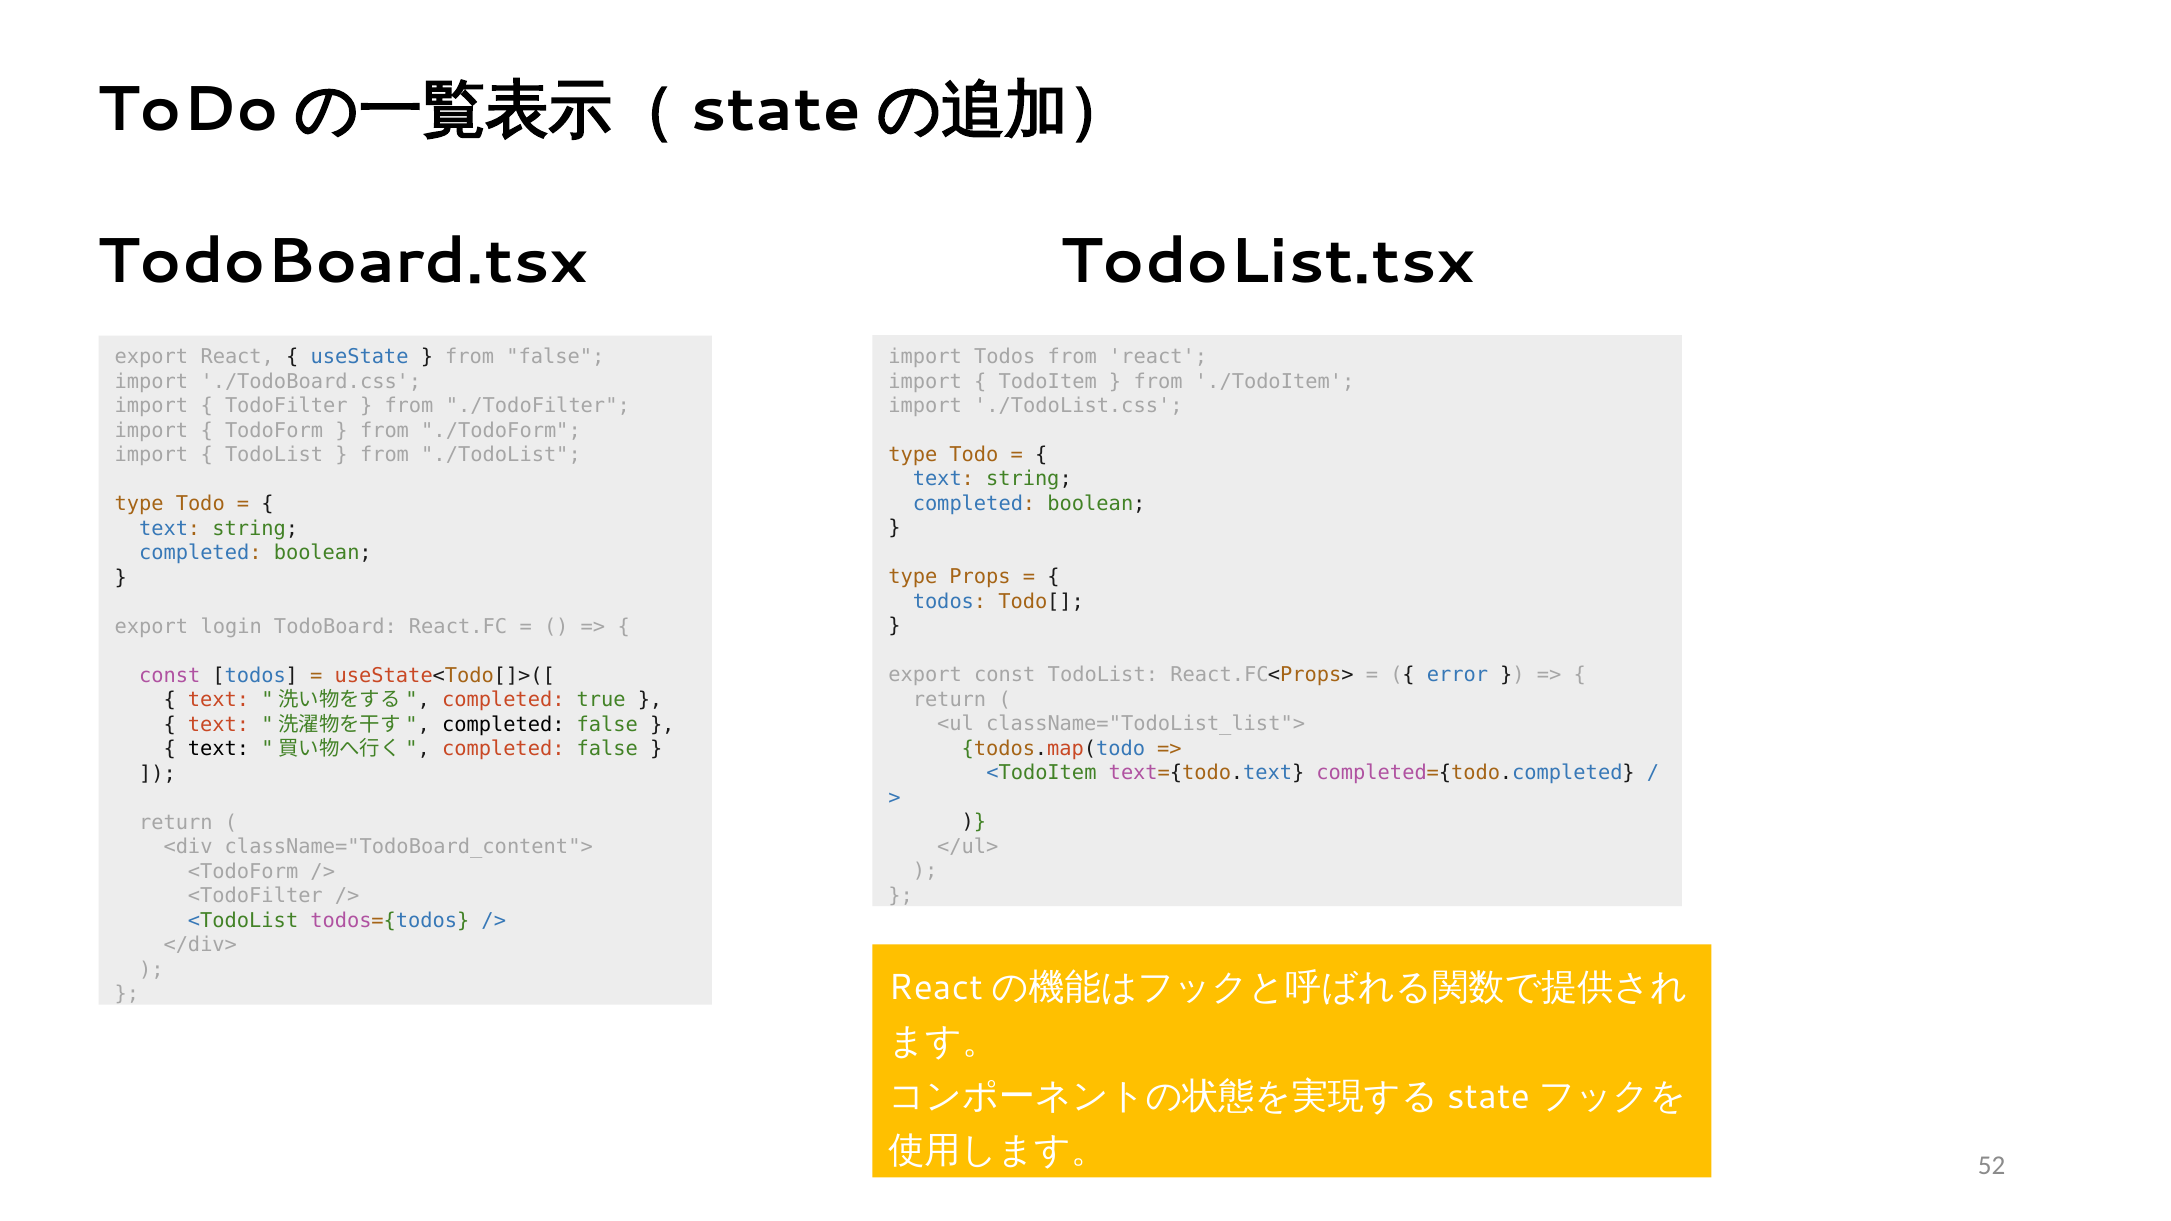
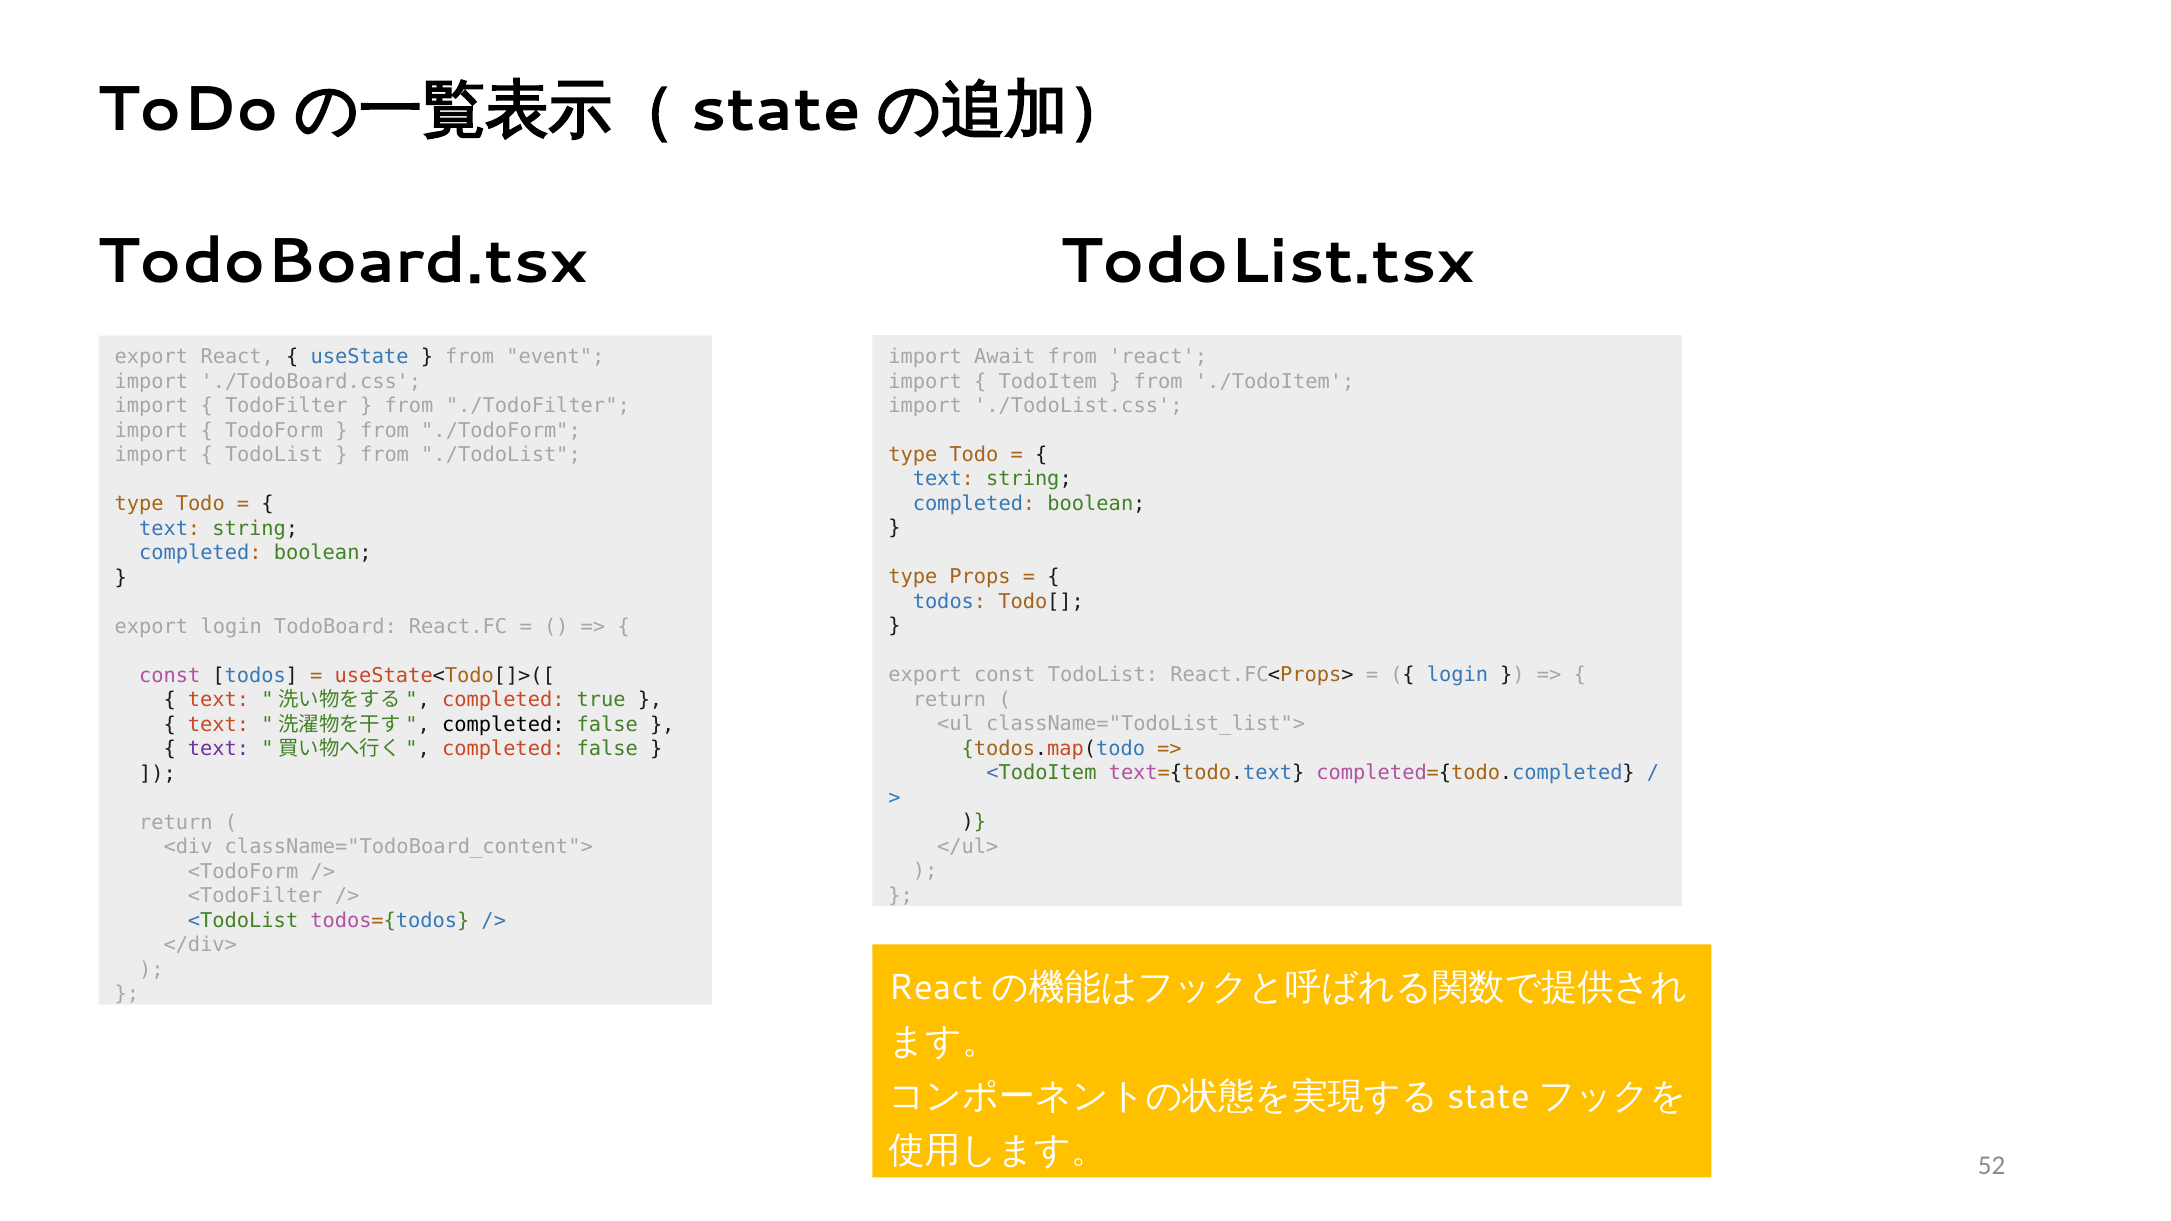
import Todos: Todos -> Await
from false: false -> event
error at (1457, 675): error -> login
text at (219, 749) colour: black -> purple
